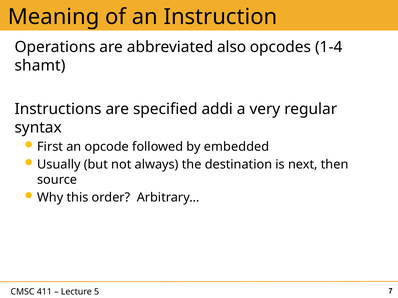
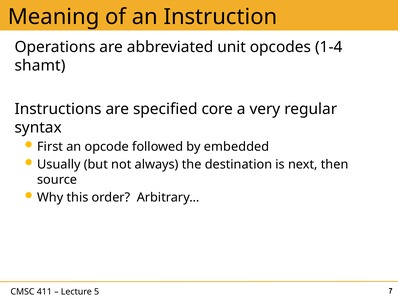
also: also -> unit
addi: addi -> core
